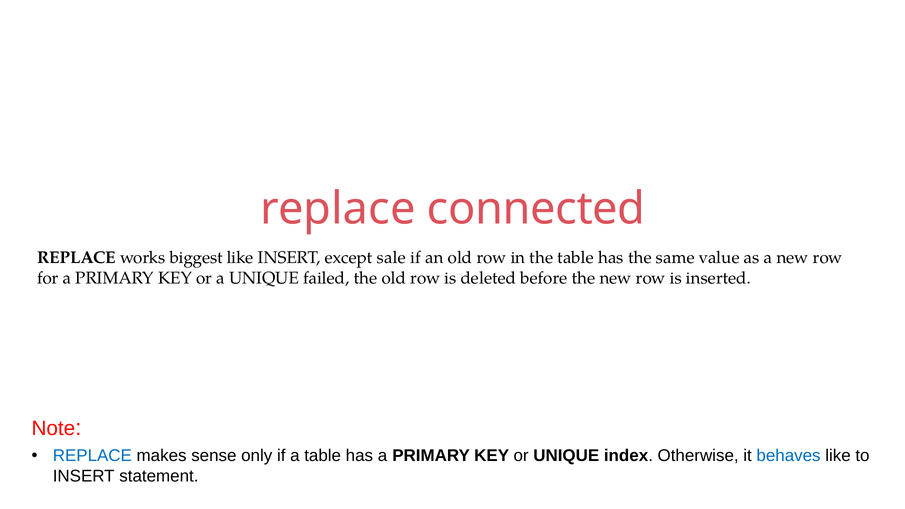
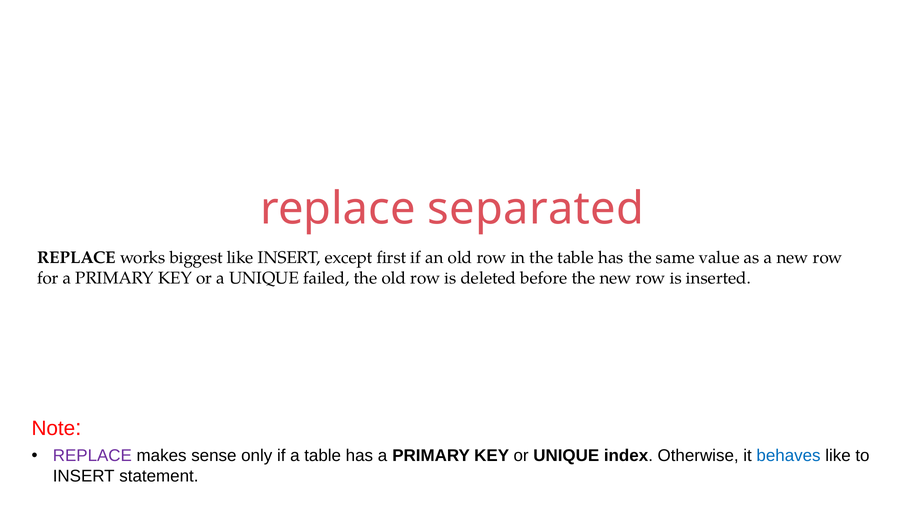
connected: connected -> separated
sale: sale -> first
REPLACE at (92, 456) colour: blue -> purple
